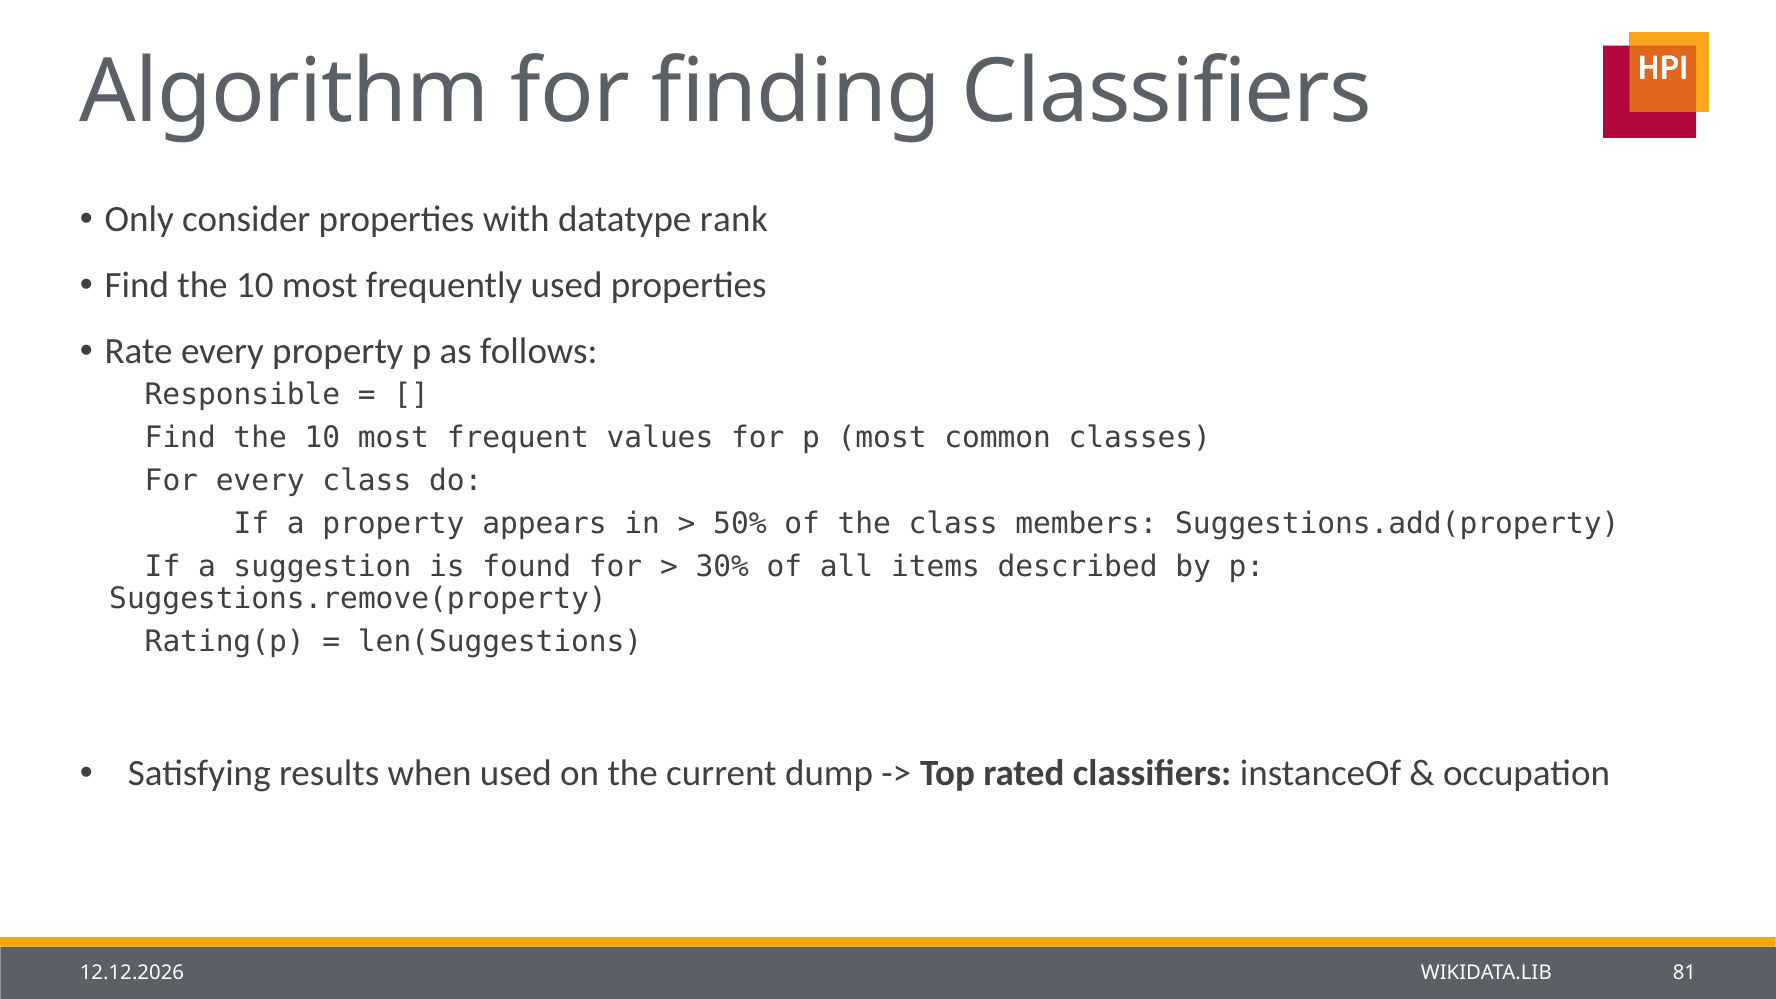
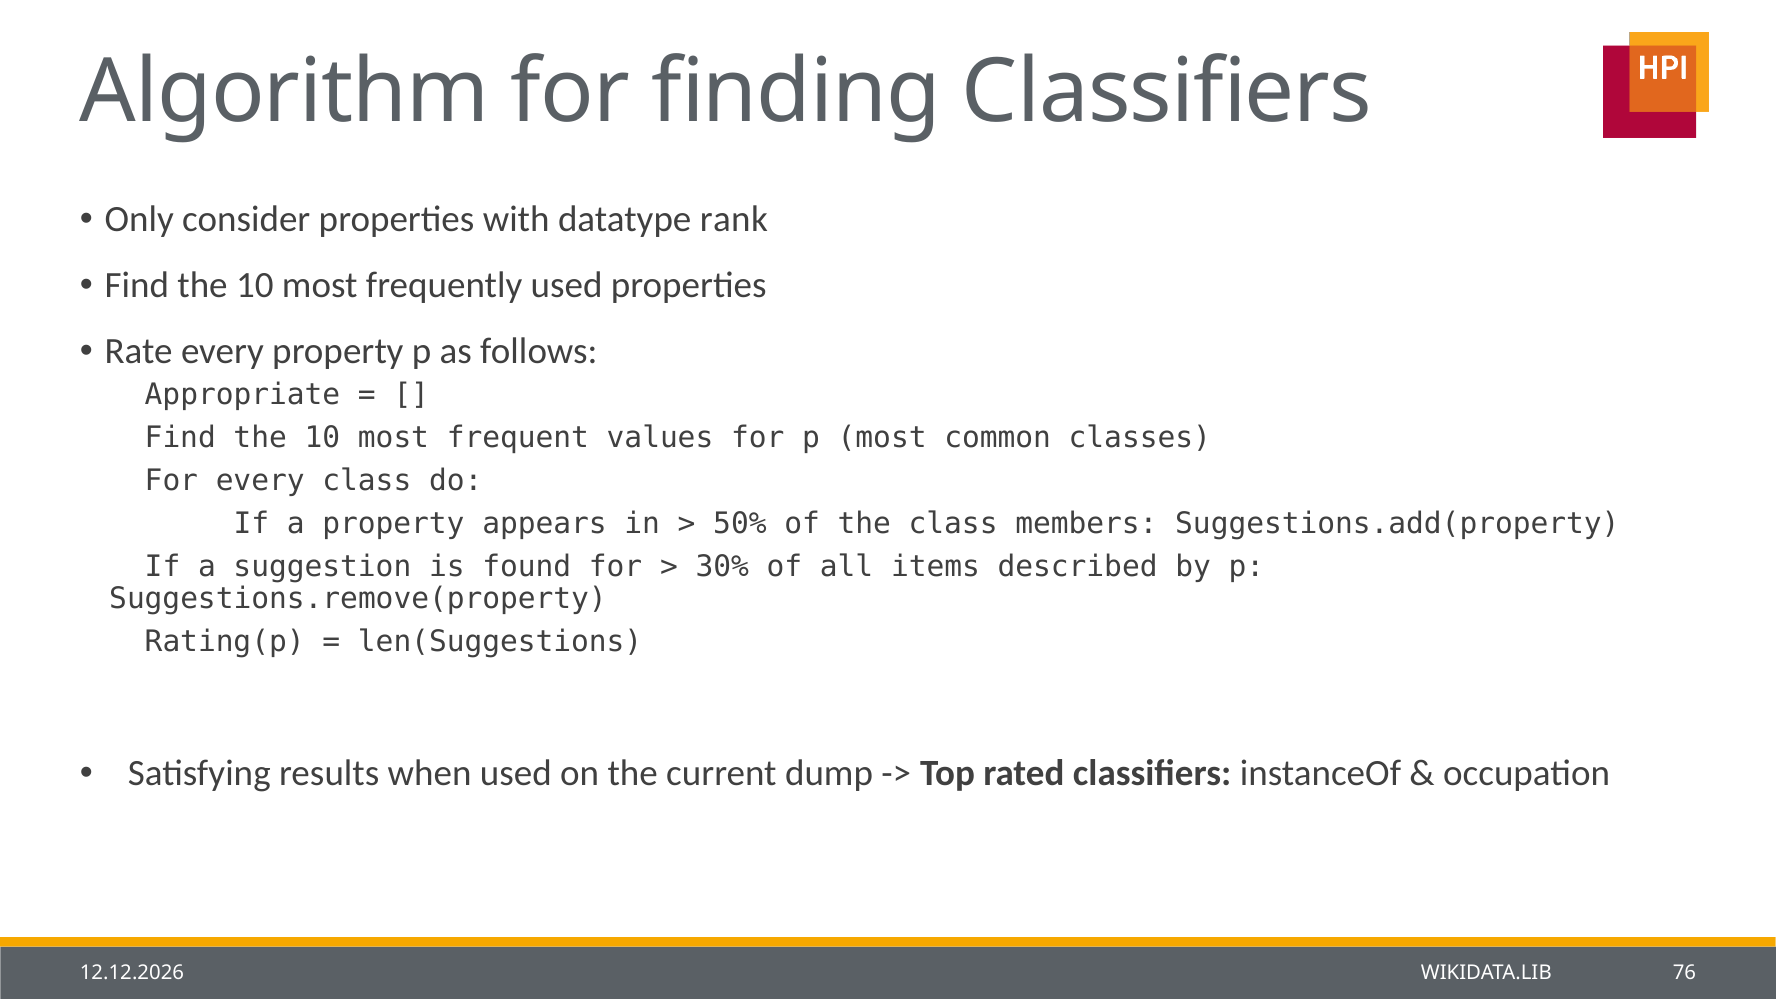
Responsible: Responsible -> Appropriate
81: 81 -> 76
